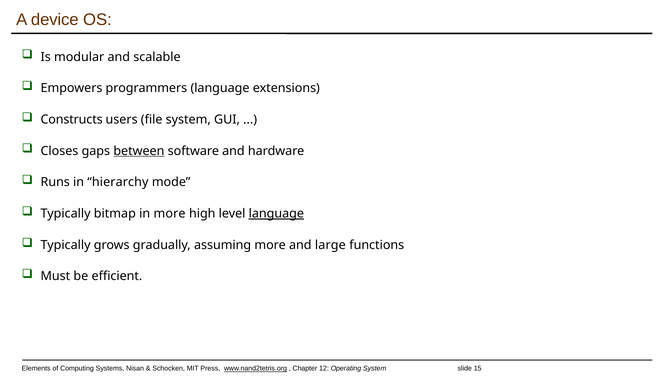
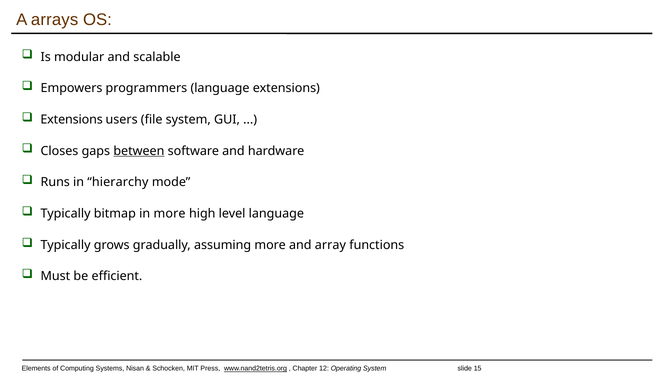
device: device -> arrays
Constructs at (72, 120): Constructs -> Extensions
language at (276, 214) underline: present -> none
large: large -> array
